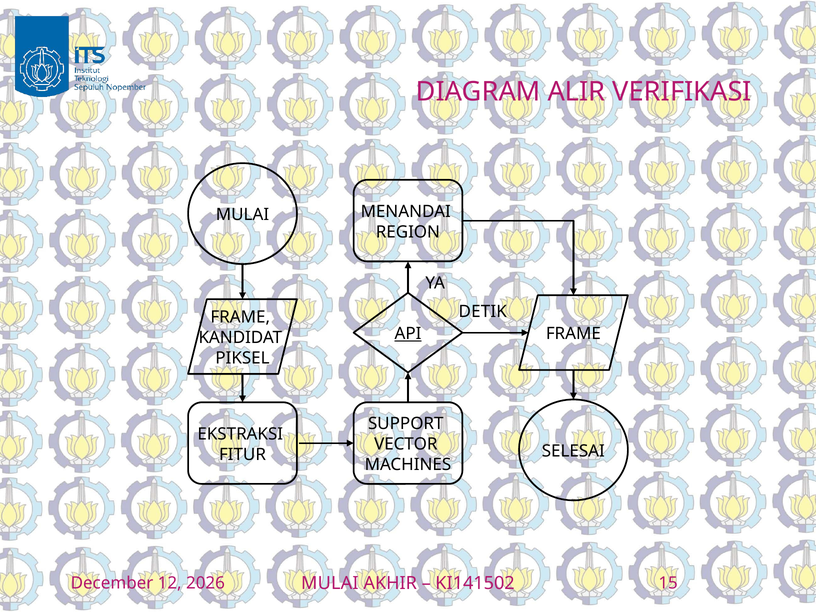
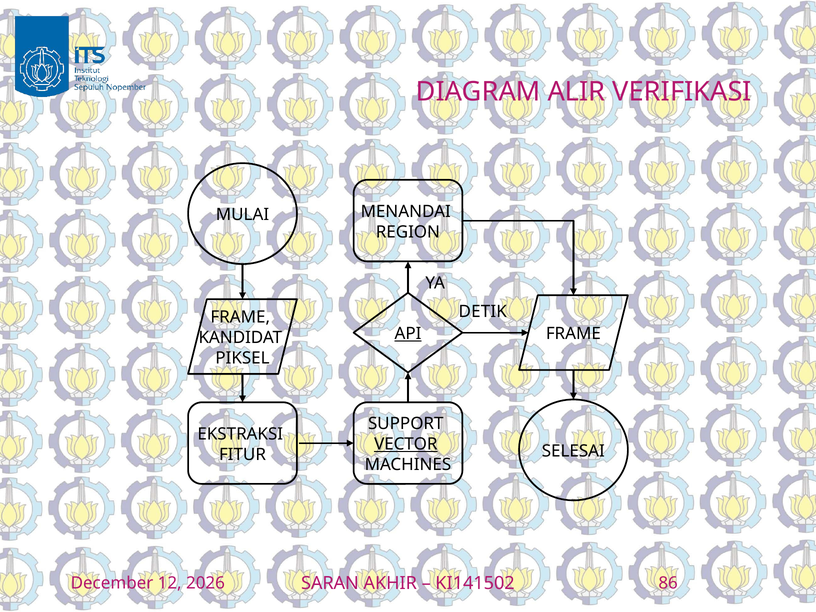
VECTOR underline: none -> present
MULAI at (330, 583): MULAI -> SARAN
15: 15 -> 86
